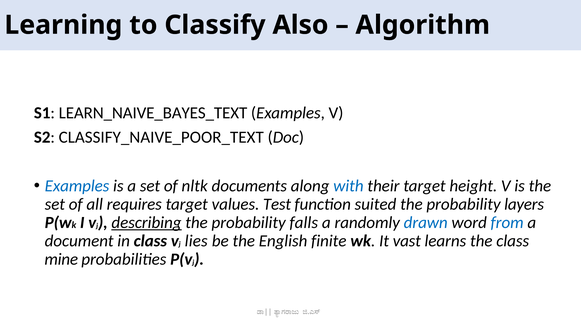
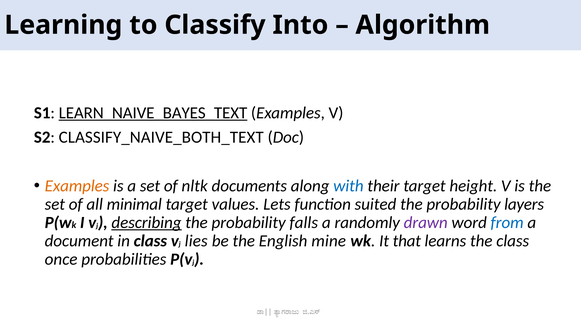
Also: Also -> Into
LEARN_NAIVE_BAYES_TEXT underline: none -> present
CLASSIFY_NAIVE_POOR_TEXT: CLASSIFY_NAIVE_POOR_TEXT -> CLASSIFY_NAIVE_BOTH_TEXT
Examples at (77, 186) colour: blue -> orange
requires: requires -> minimal
Test: Test -> Lets
drawn colour: blue -> purple
finite: finite -> mine
vast: vast -> that
mine: mine -> once
